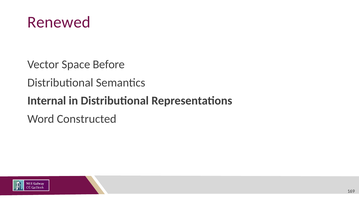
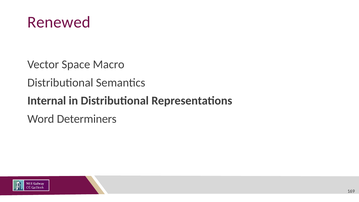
Before: Before -> Macro
Constructed: Constructed -> Determiners
